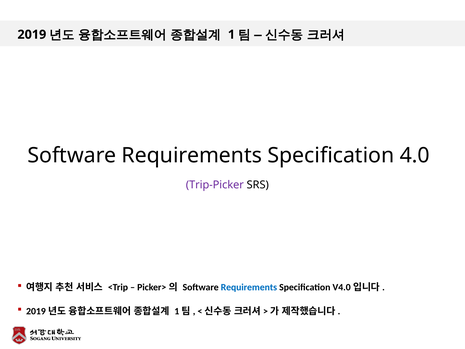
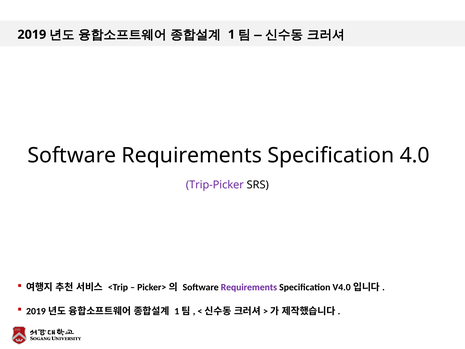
Requirements at (249, 287) colour: blue -> purple
